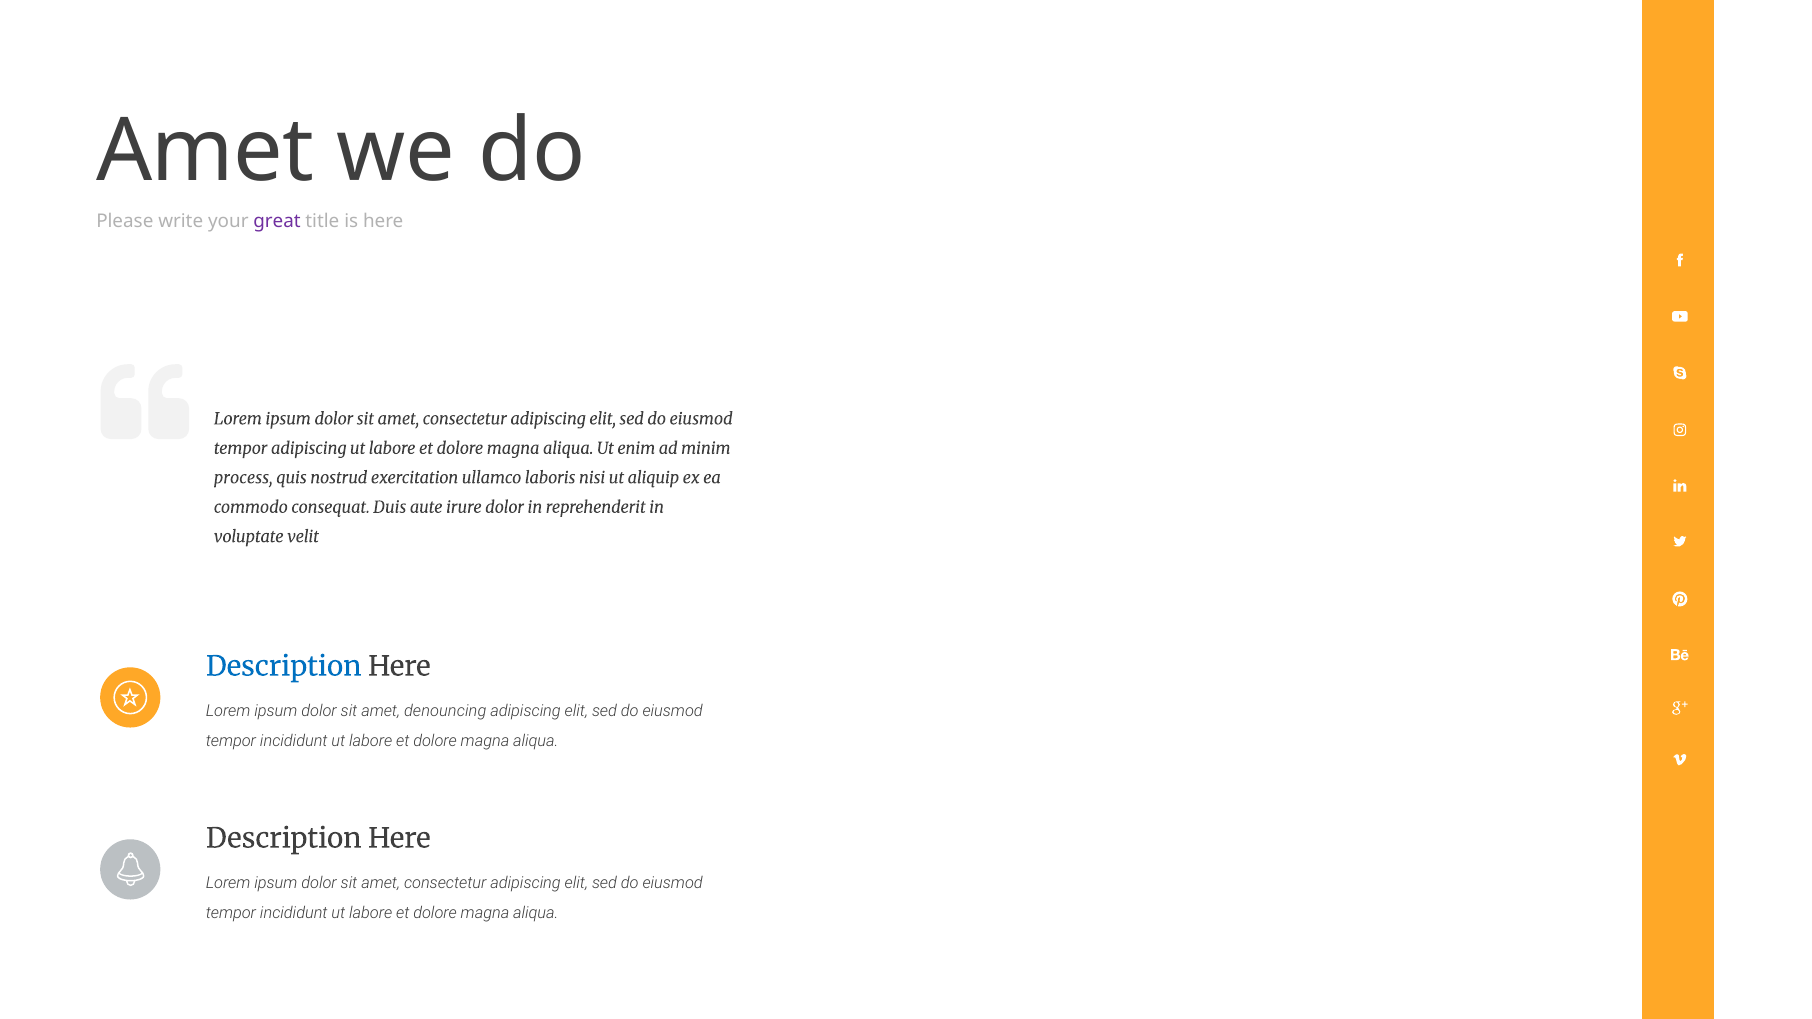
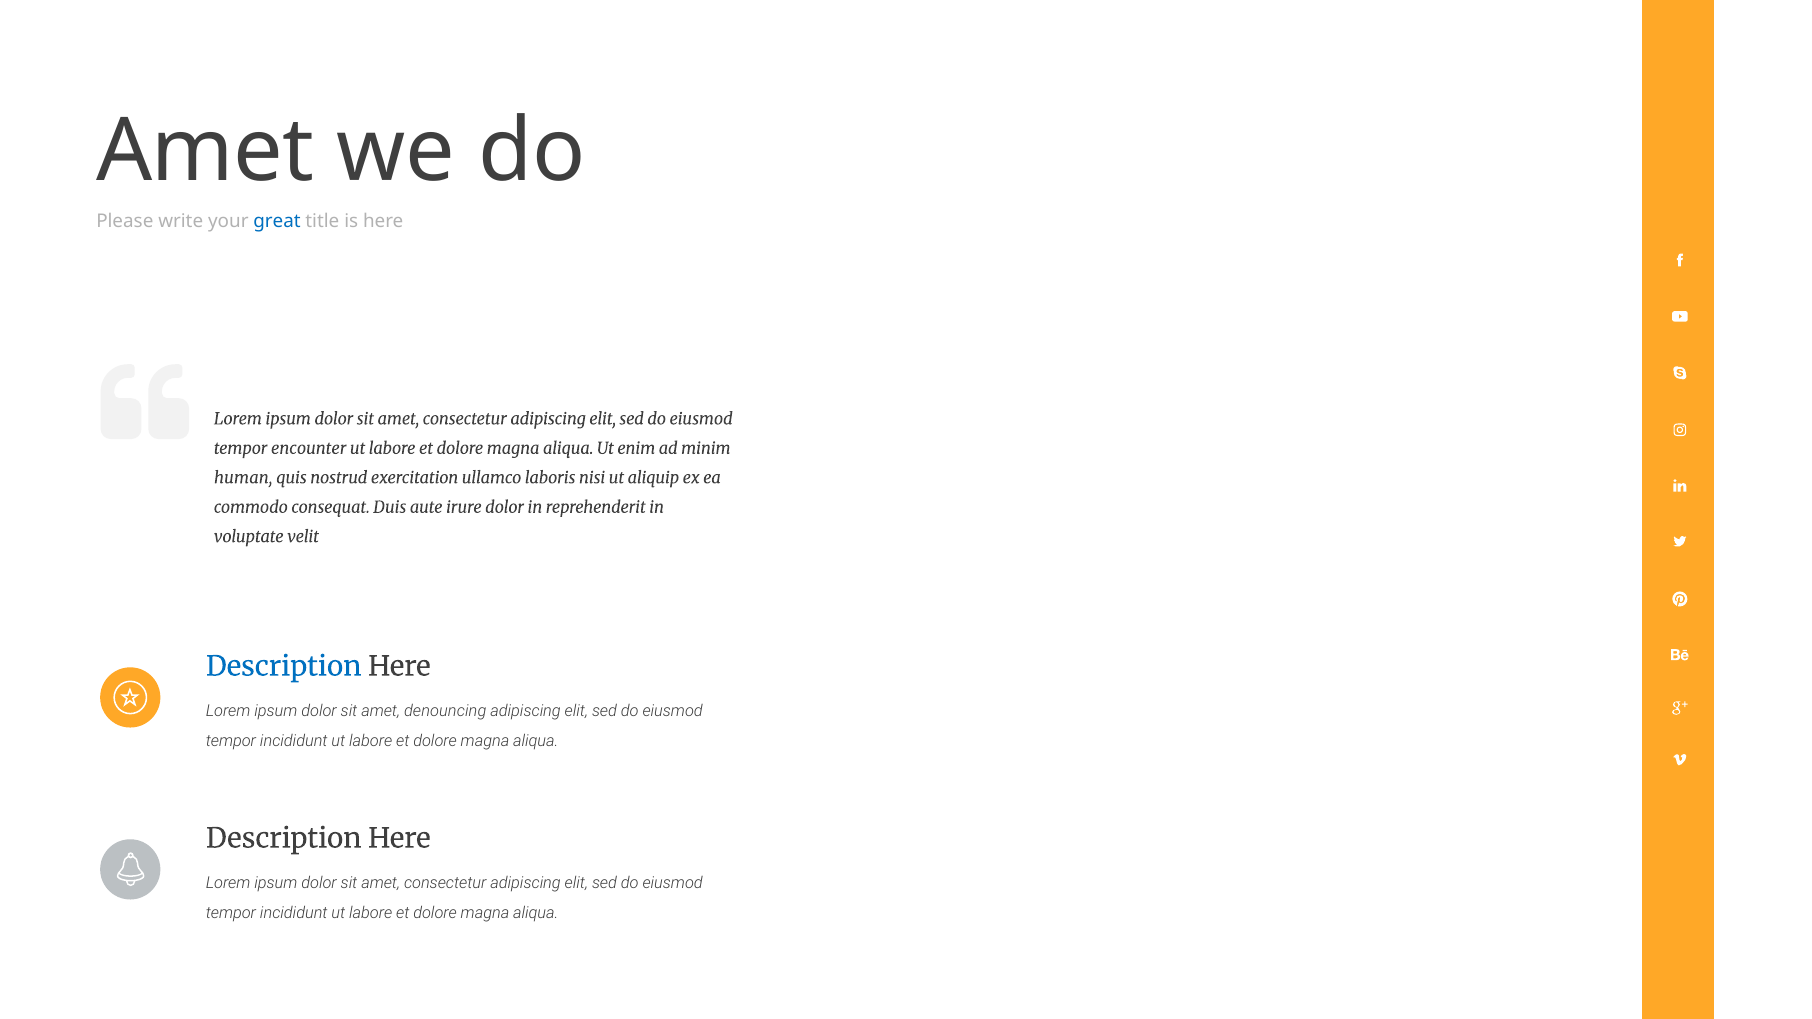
great colour: purple -> blue
tempor adipiscing: adipiscing -> encounter
process: process -> human
